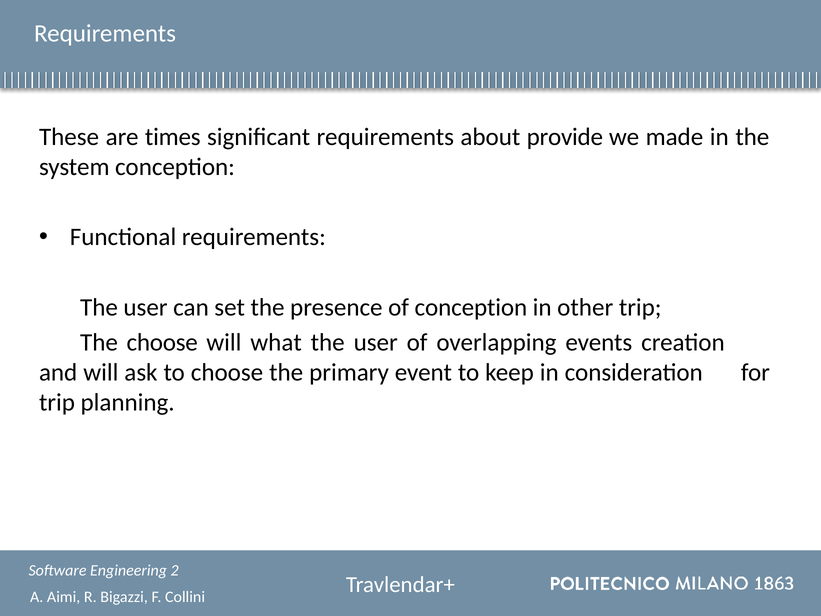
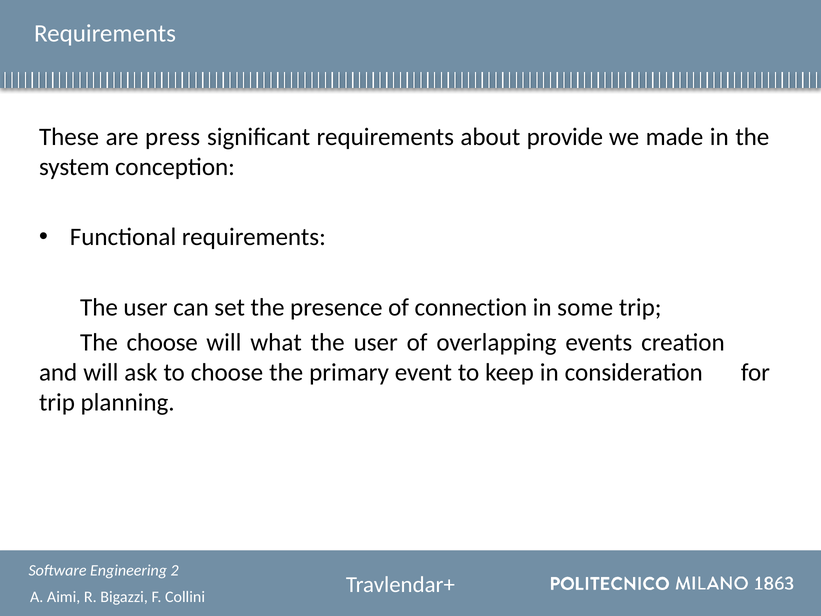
times: times -> press
of conception: conception -> connection
other: other -> some
